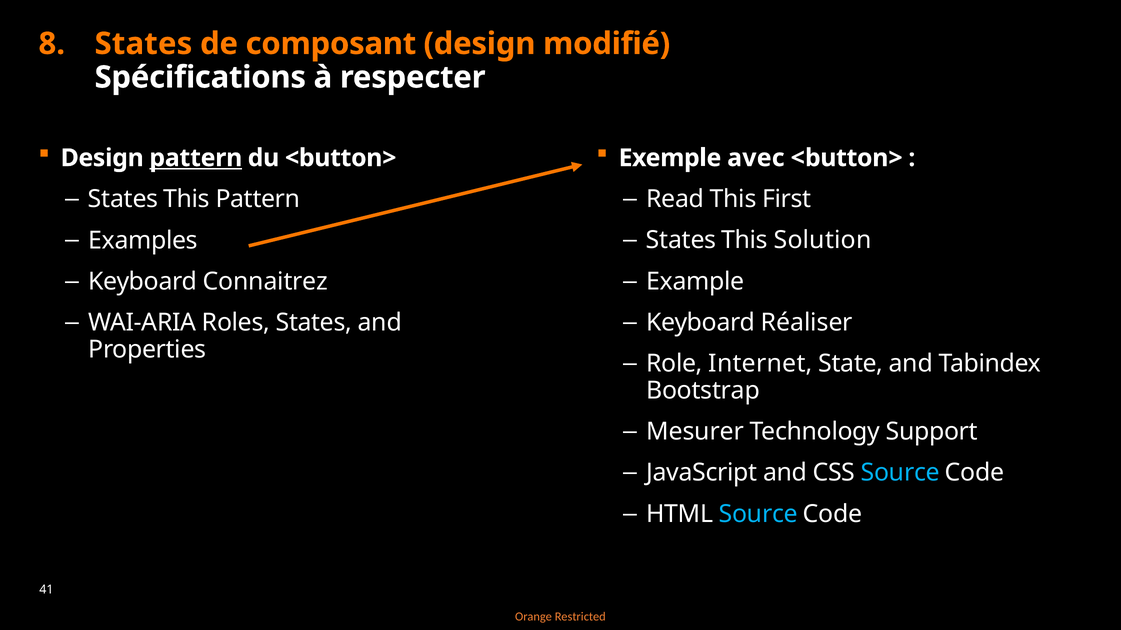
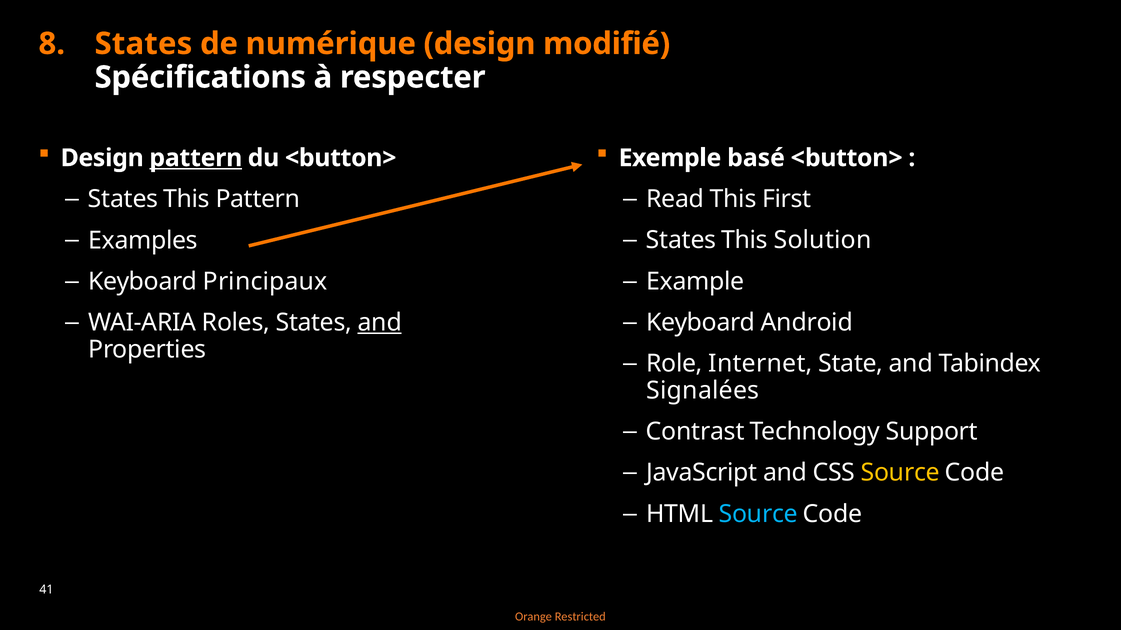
composant: composant -> numérique
avec: avec -> basé
Connaitrez: Connaitrez -> Principaux
Réaliser: Réaliser -> Android
and at (380, 323) underline: none -> present
Bootstrap: Bootstrap -> Signalées
Mesurer: Mesurer -> Contrast
Source at (900, 473) colour: light blue -> yellow
